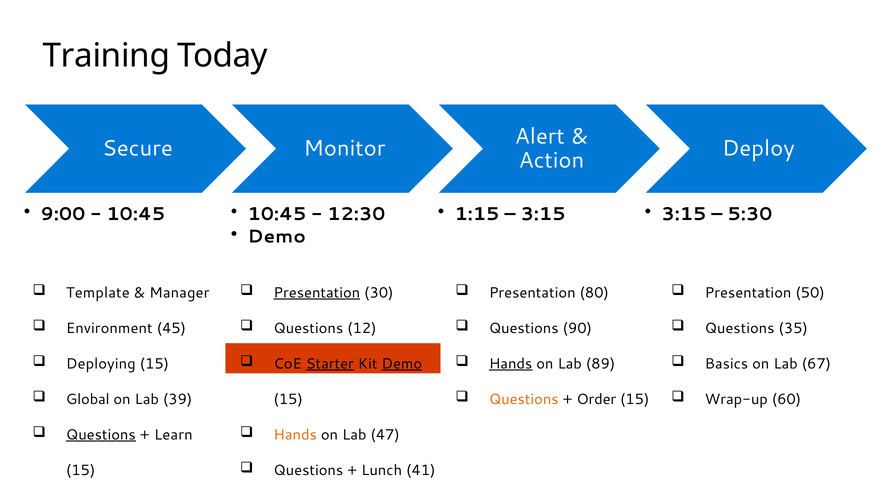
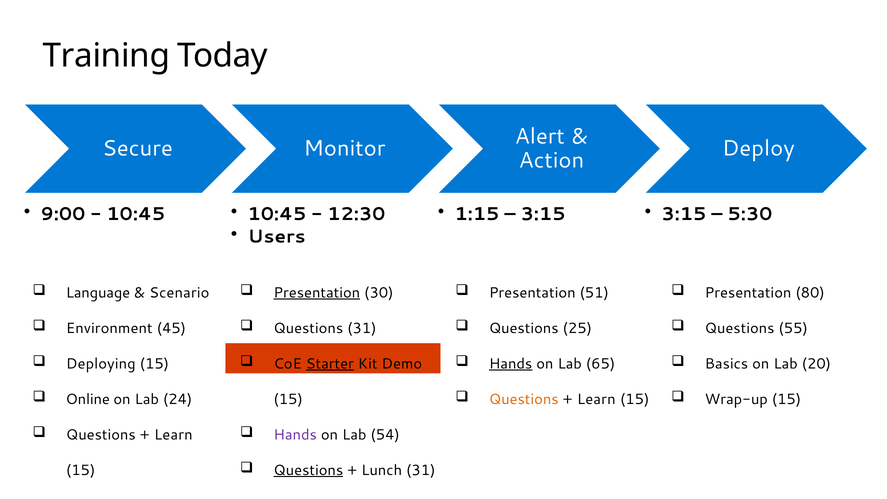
Demo at (277, 237): Demo -> Users
Template: Template -> Language
Manager: Manager -> Scenario
80: 80 -> 51
50: 50 -> 80
Questions 12: 12 -> 31
90: 90 -> 25
35: 35 -> 55
Demo at (402, 364) underline: present -> none
89: 89 -> 65
67: 67 -> 20
Global: Global -> Online
39: 39 -> 24
Order at (596, 399): Order -> Learn
Wrap-up 60: 60 -> 15
Questions at (101, 435) underline: present -> none
Hands at (295, 435) colour: orange -> purple
47: 47 -> 54
Questions at (308, 470) underline: none -> present
Lunch 41: 41 -> 31
